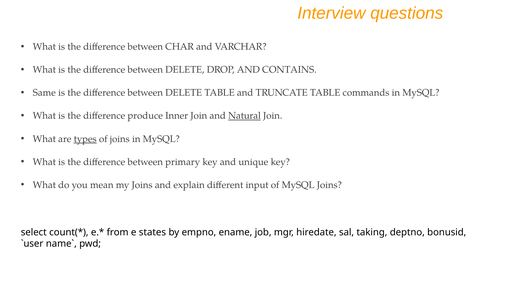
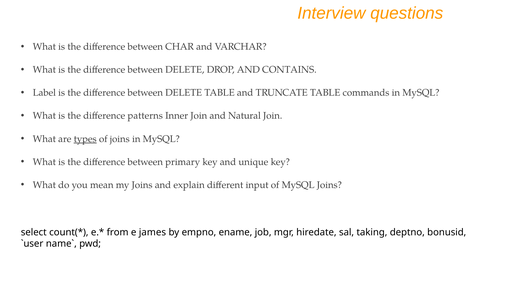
Same: Same -> Label
produce: produce -> patterns
Natural underline: present -> none
states: states -> james
